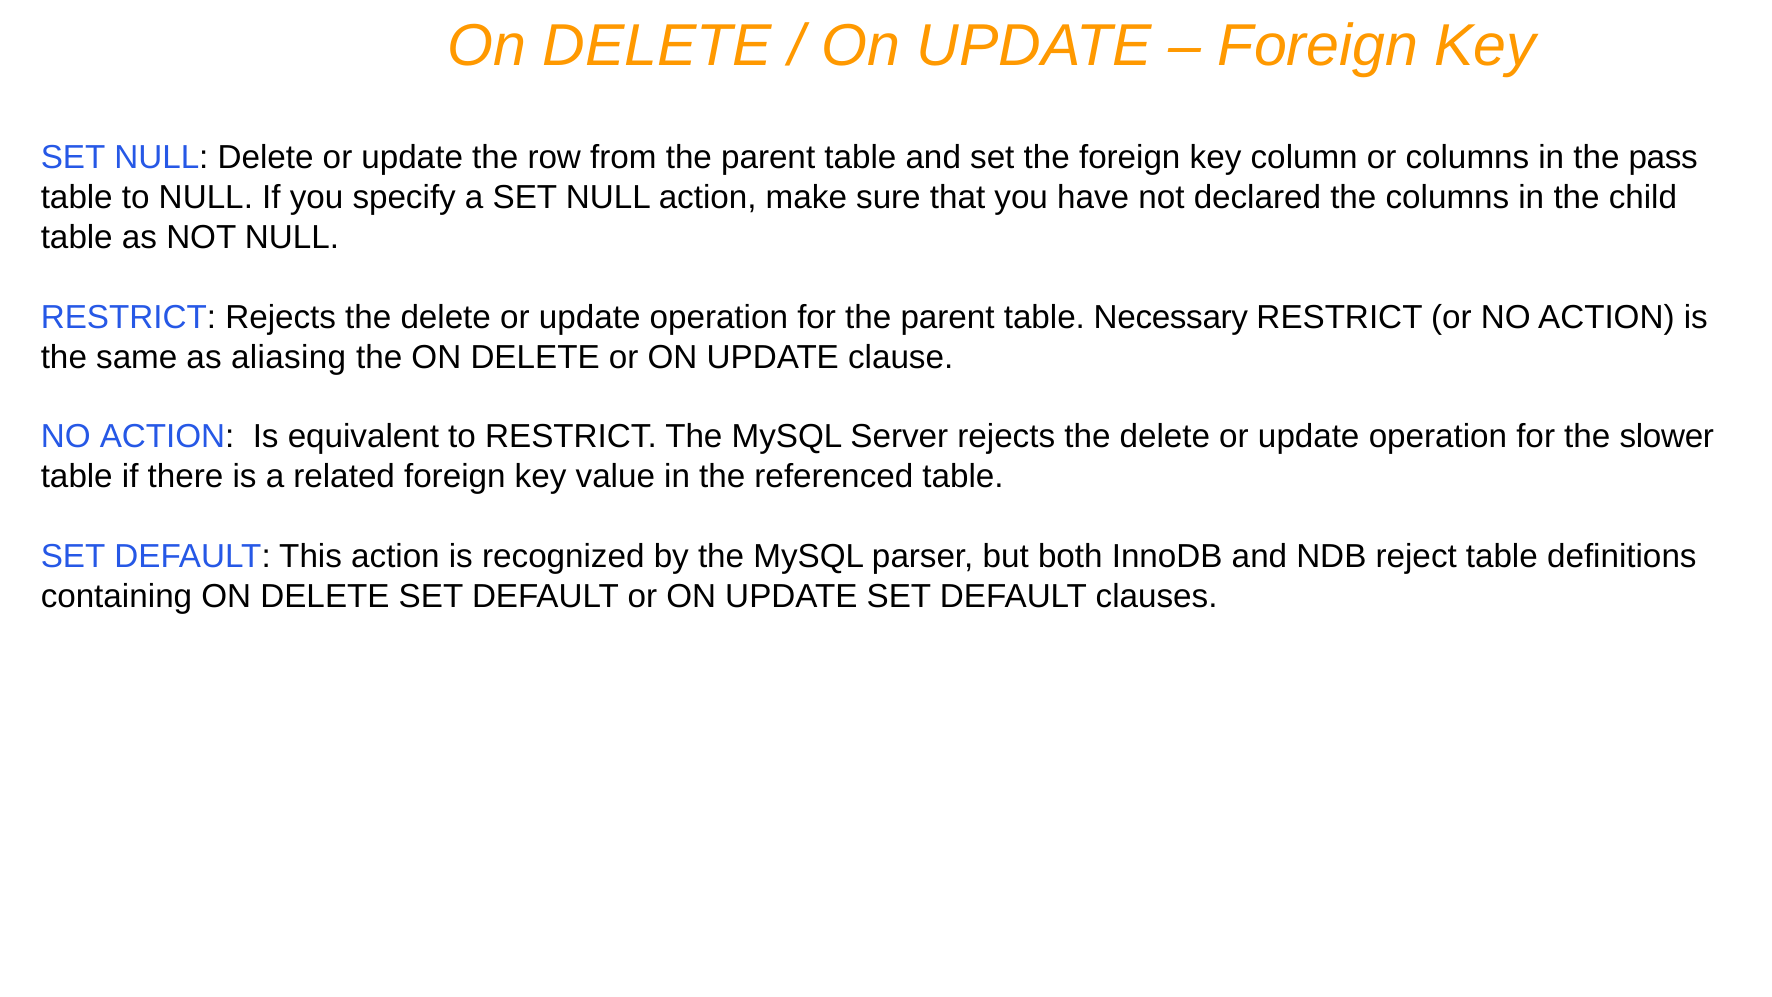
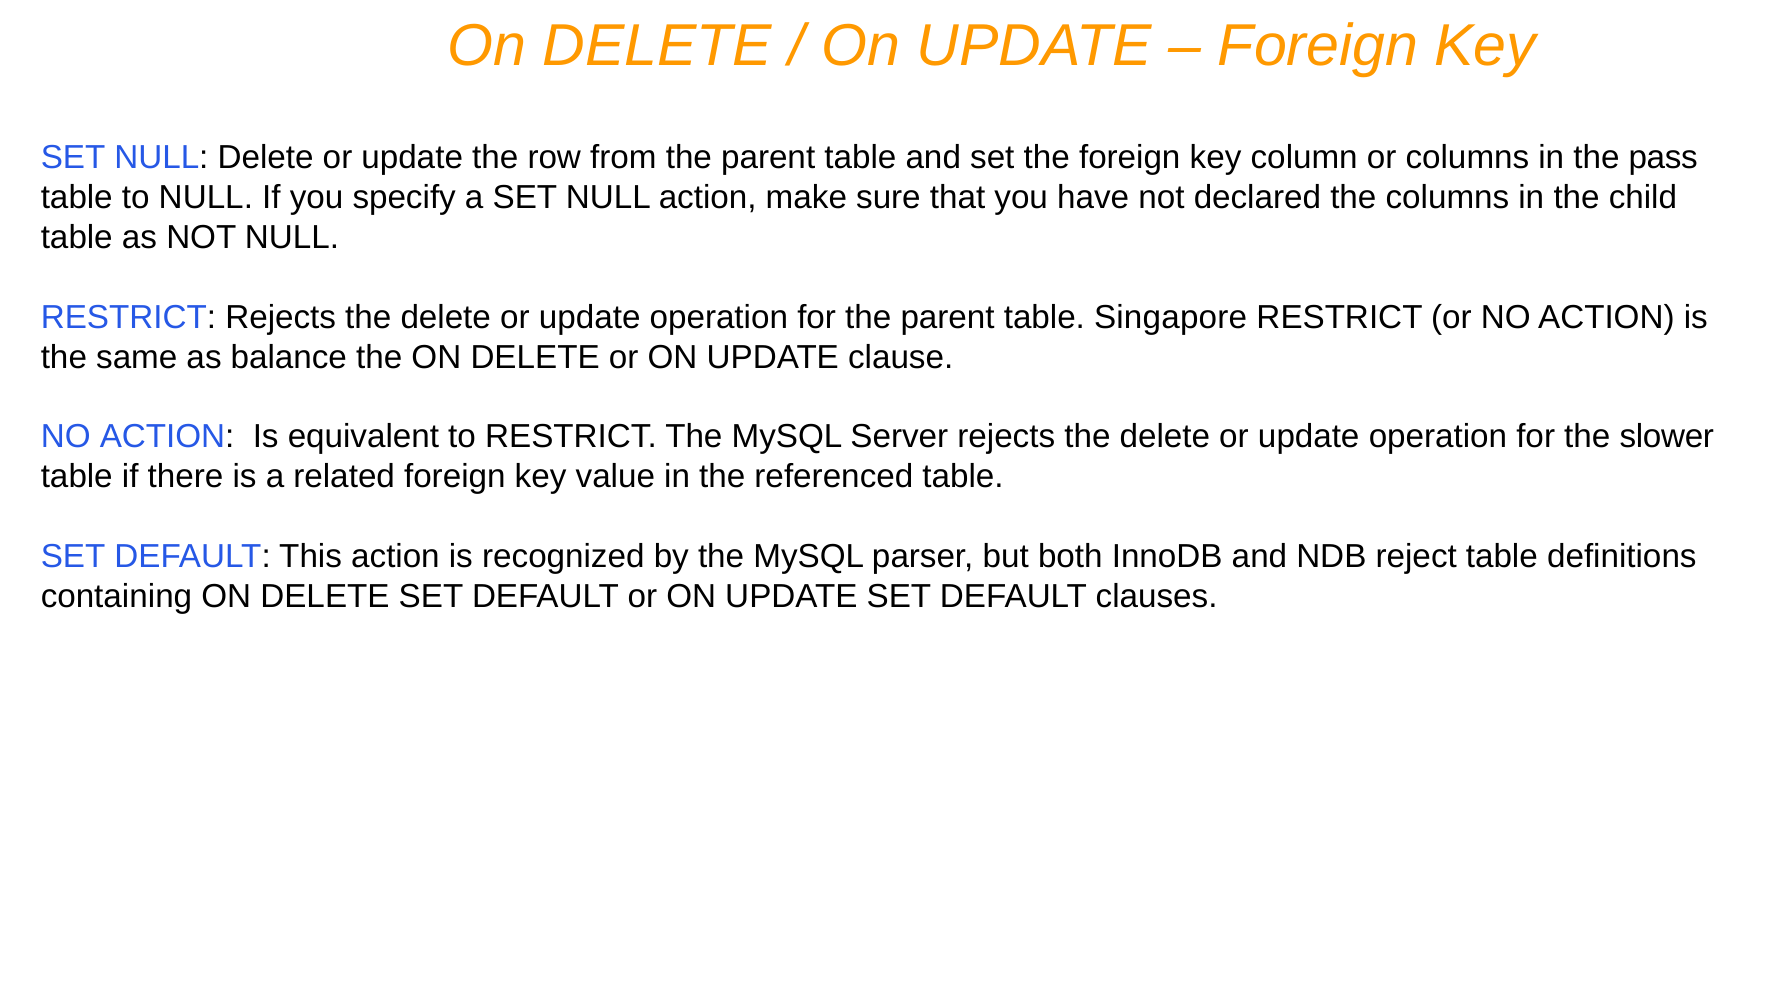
Necessary: Necessary -> Singapore
aliasing: aliasing -> balance
